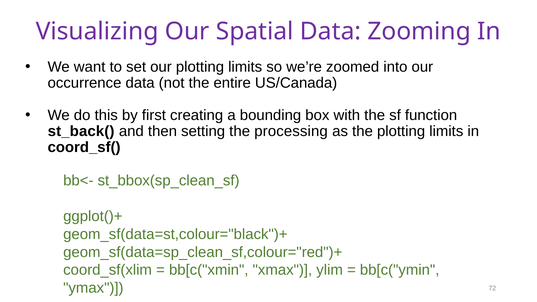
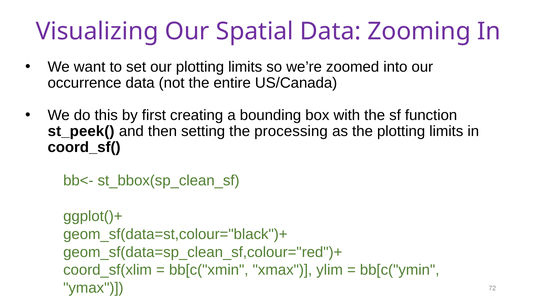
st_back(: st_back( -> st_peek(
